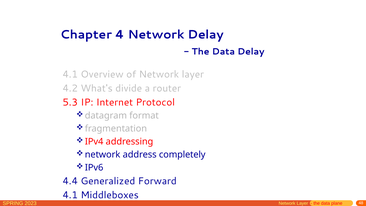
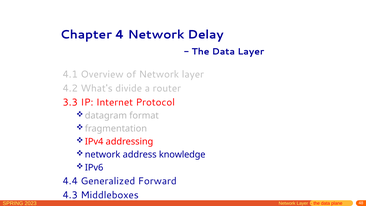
Data Delay: Delay -> Layer
5.3: 5.3 -> 3.3
completely: completely -> knowledge
4.1 at (70, 195): 4.1 -> 4.3
